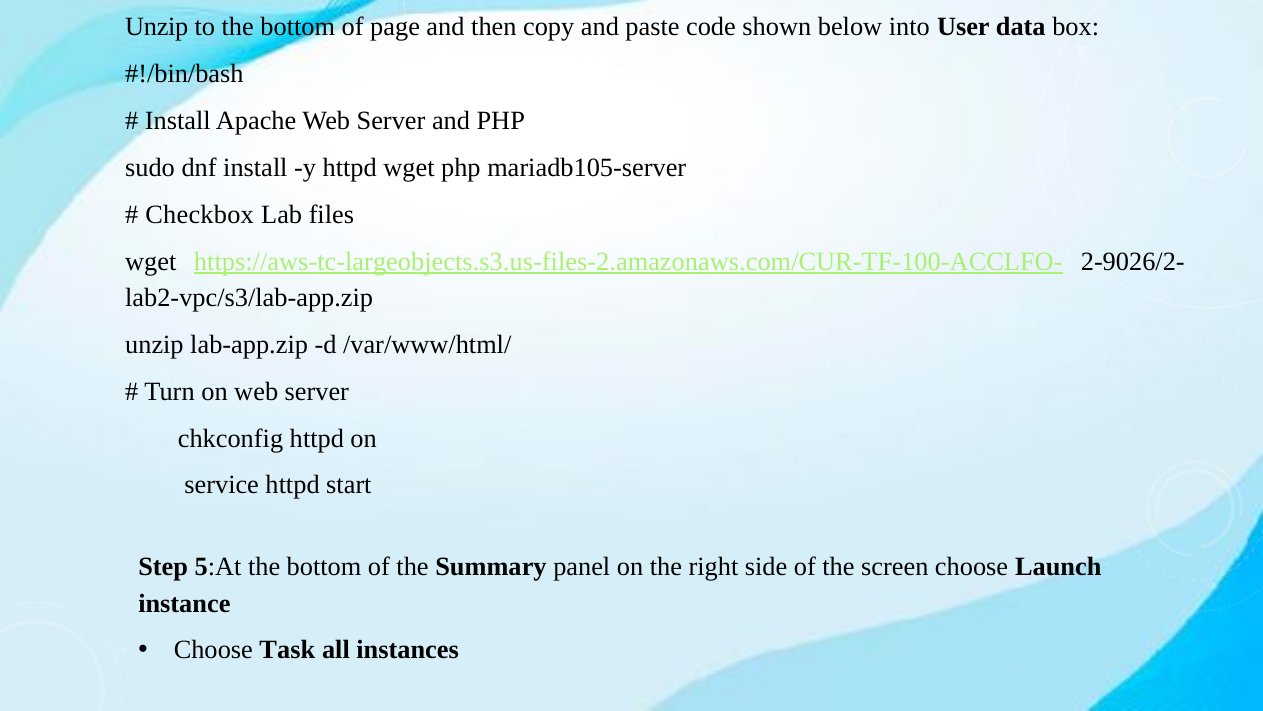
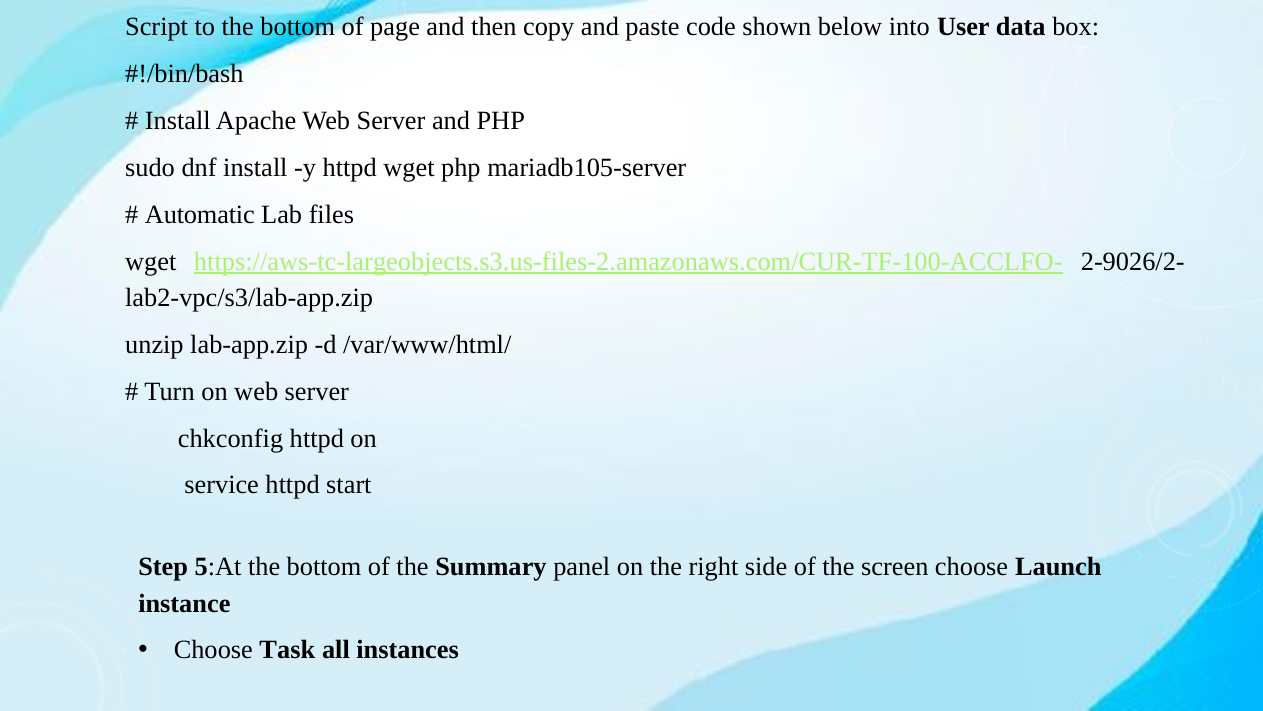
Unzip at (157, 27): Unzip -> Script
Checkbox: Checkbox -> Automatic
